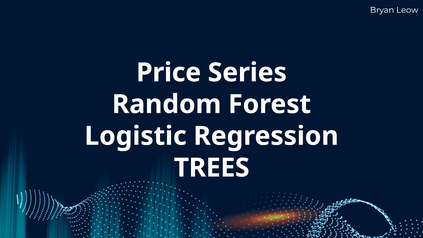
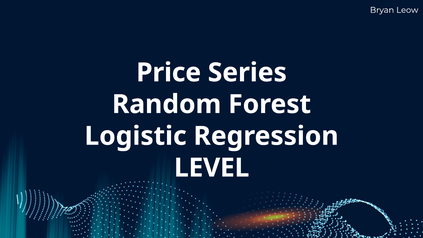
TREES: TREES -> LEVEL
